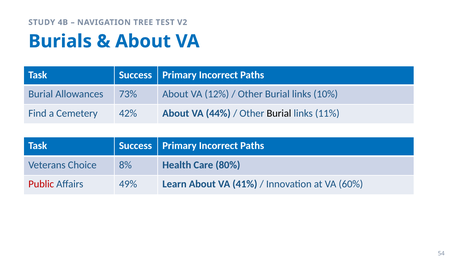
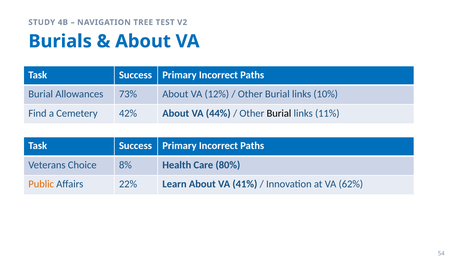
Public colour: red -> orange
49%: 49% -> 22%
60%: 60% -> 62%
